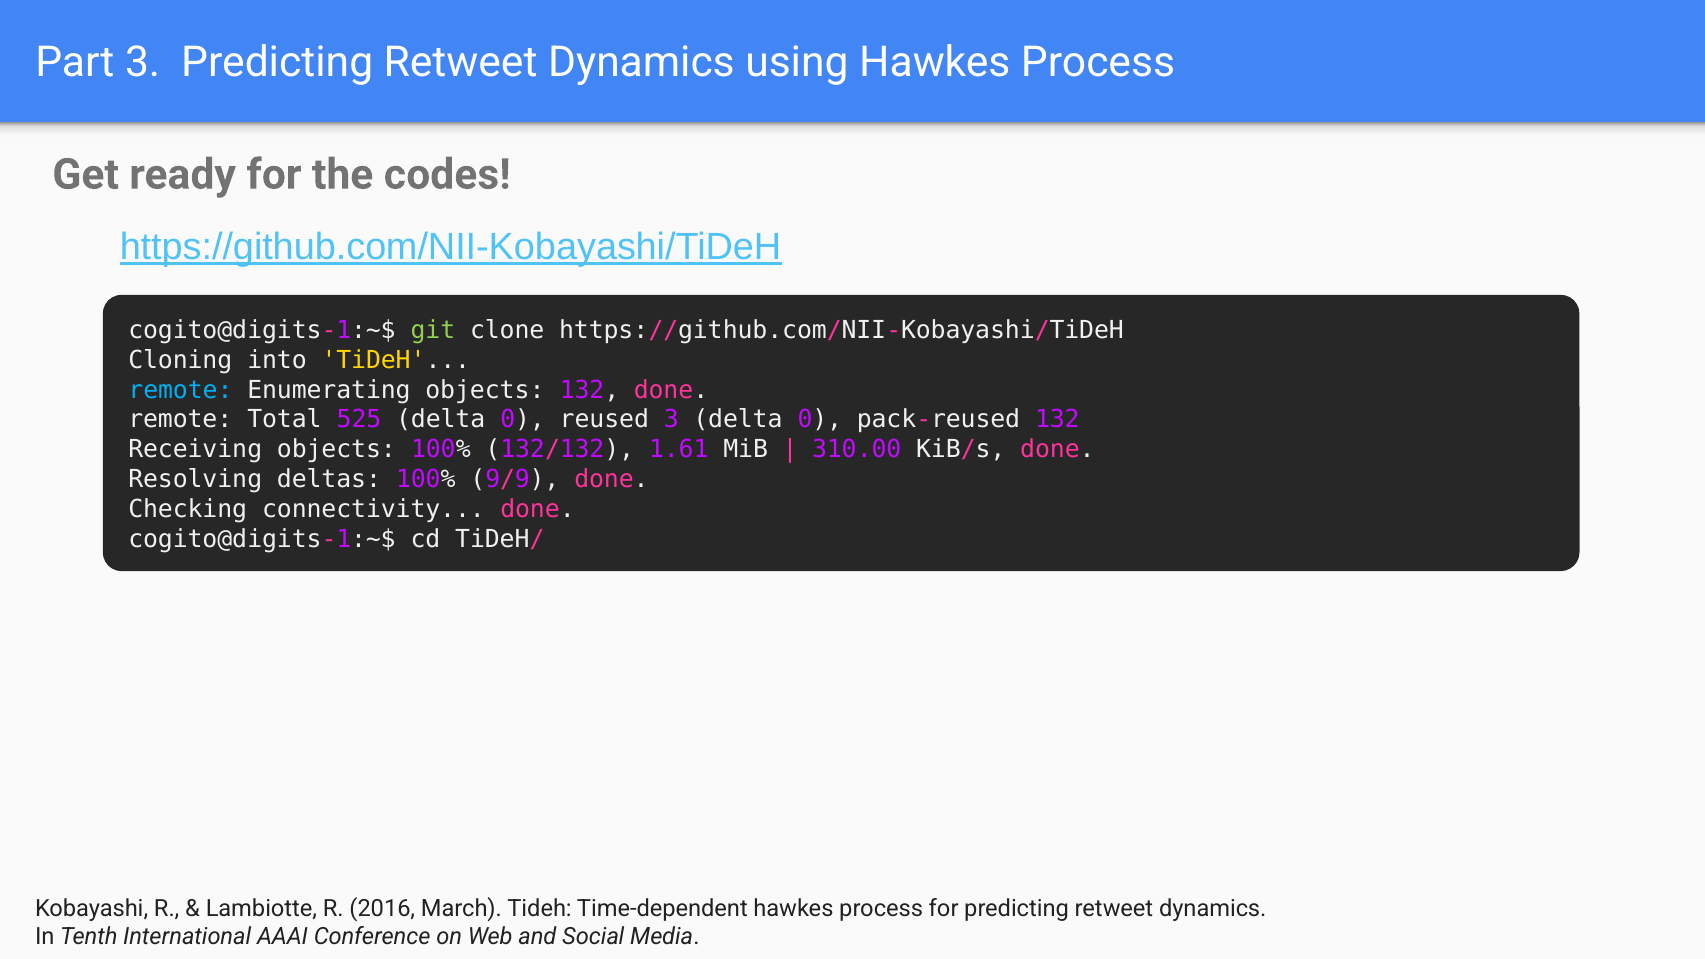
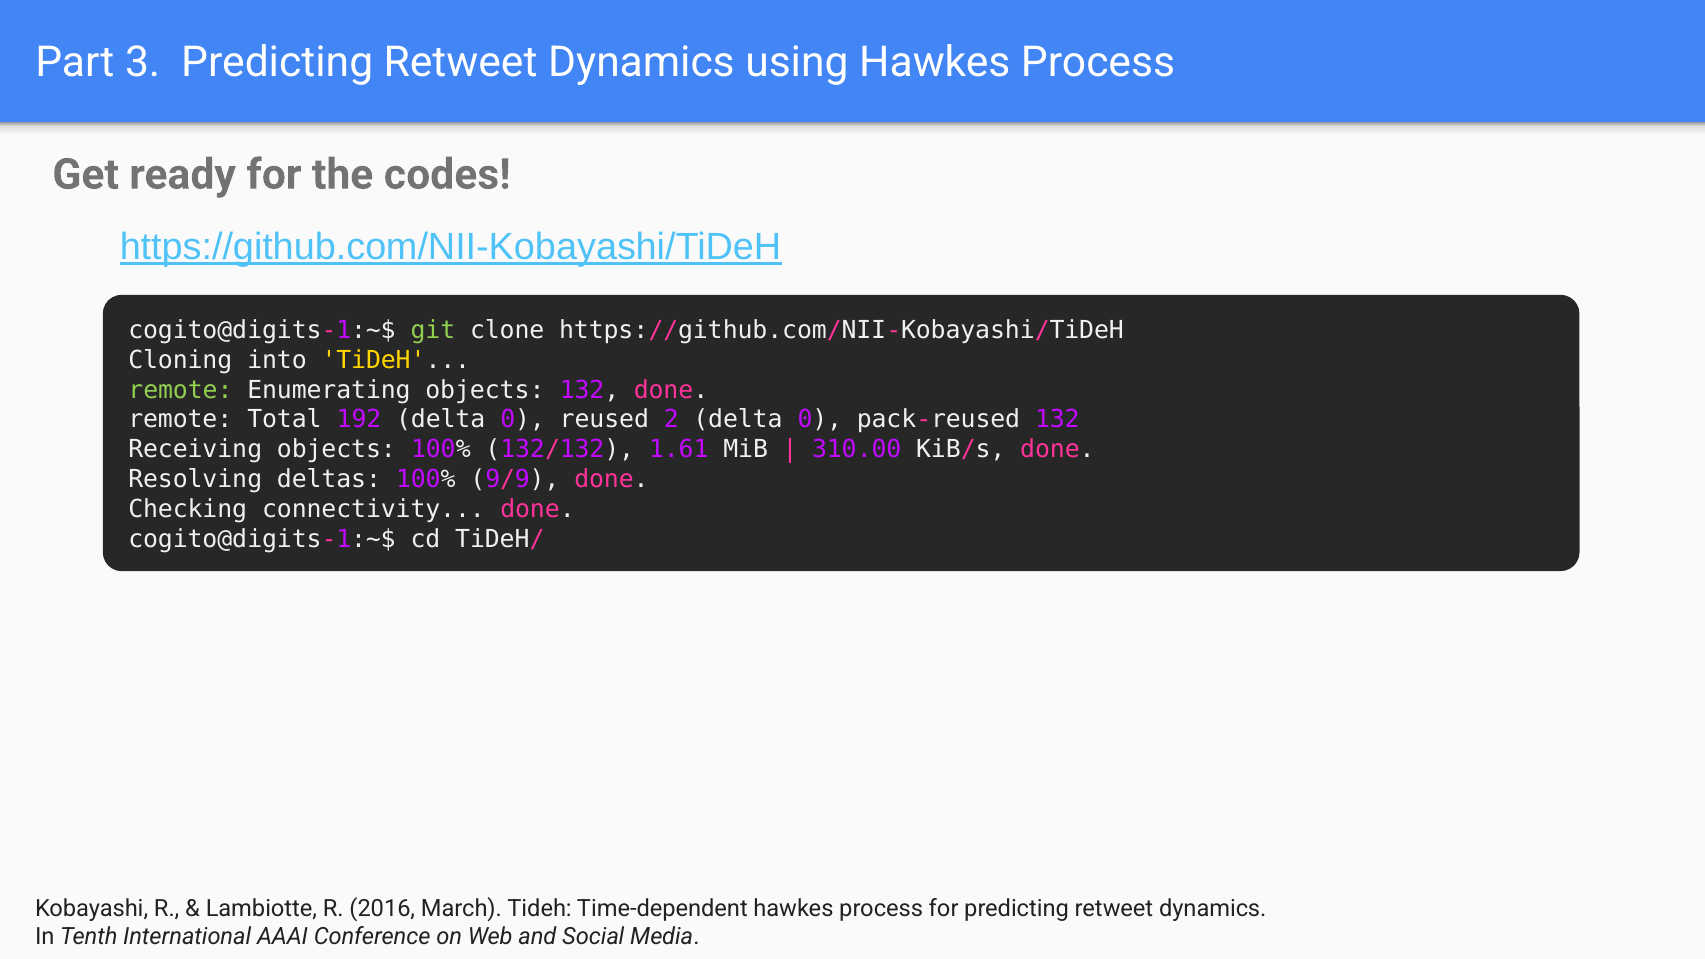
remote at (180, 390) colour: light blue -> light green
525: 525 -> 192
reused 3: 3 -> 2
